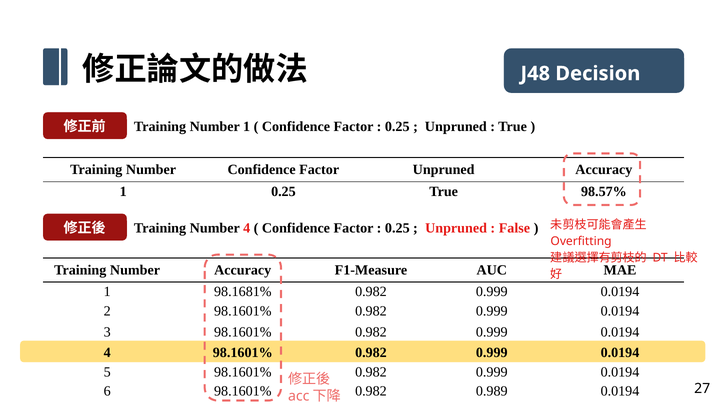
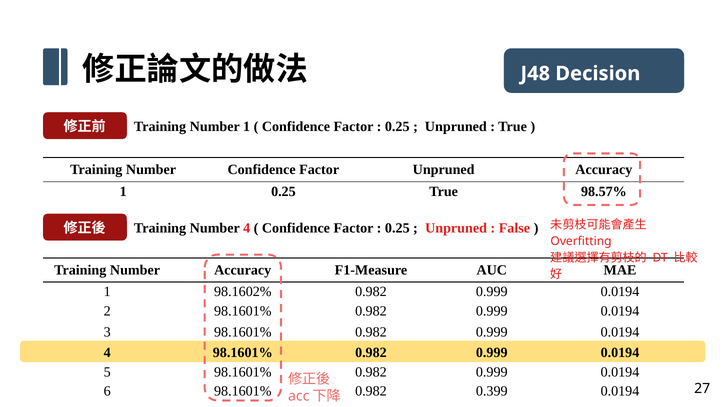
98.1681%: 98.1681% -> 98.1602%
0.989: 0.989 -> 0.399
